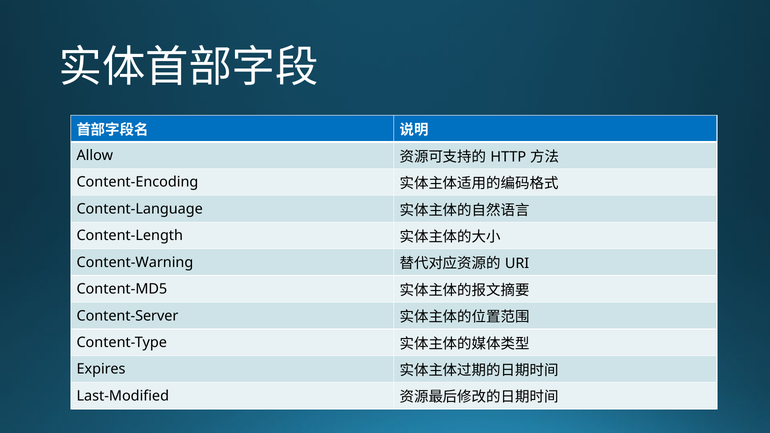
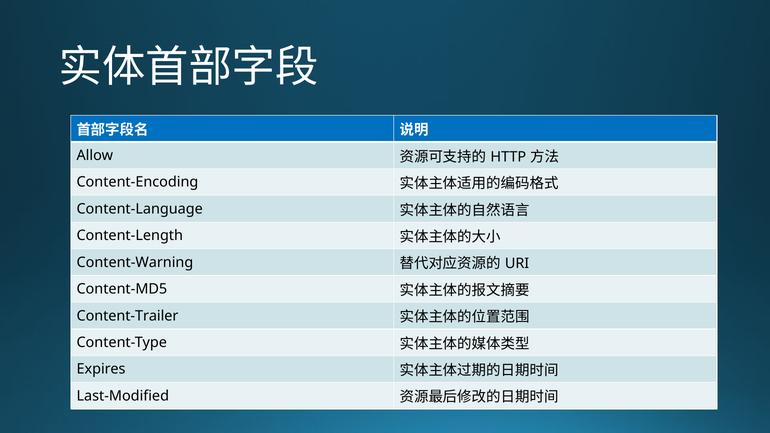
Content-Server: Content-Server -> Content-Trailer
